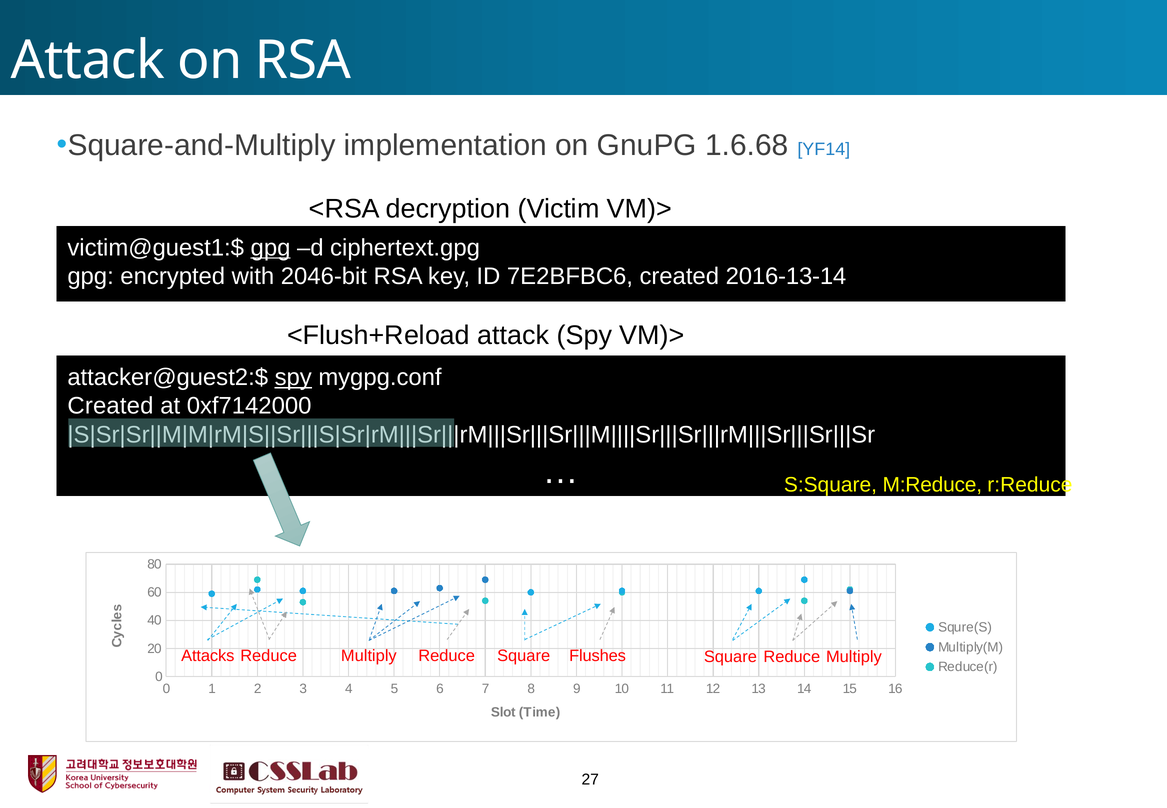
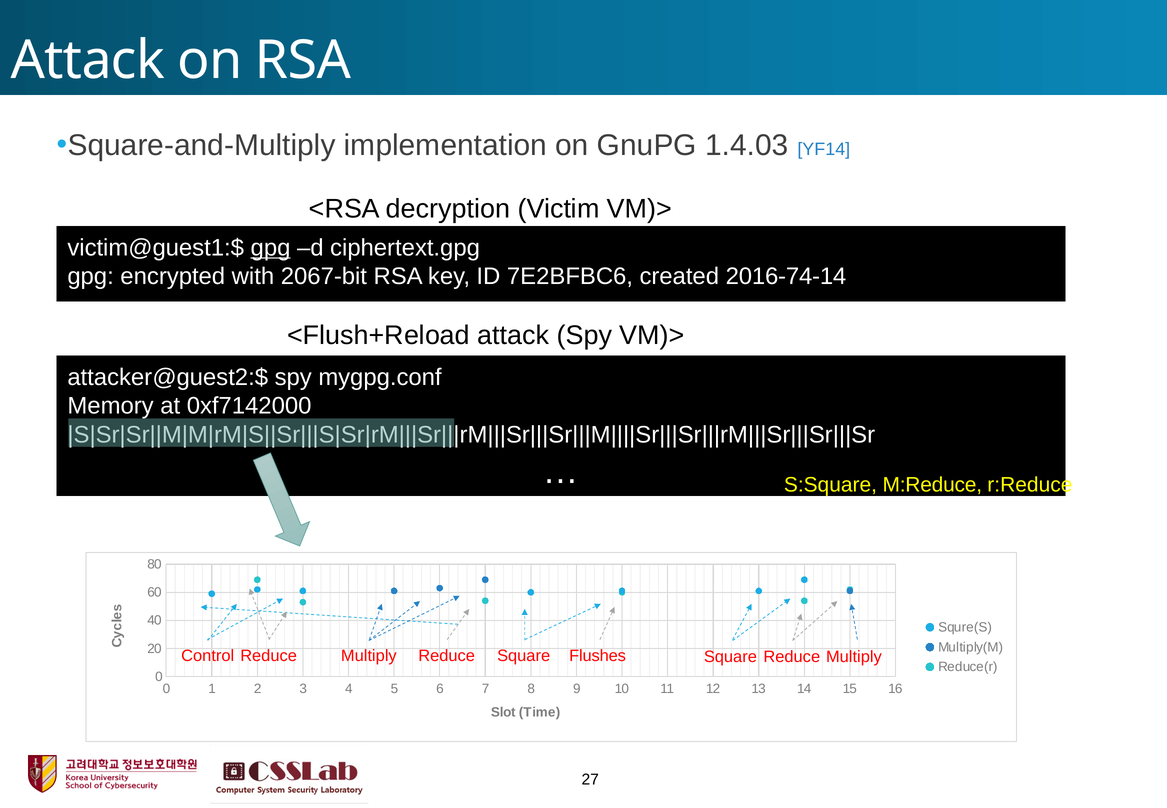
1.6.68: 1.6.68 -> 1.4.03
2046-bit: 2046-bit -> 2067-bit
2016-13-14: 2016-13-14 -> 2016-74-14
spy at (293, 377) underline: present -> none
Created at (110, 406): Created -> Memory
Attacks: Attacks -> Control
